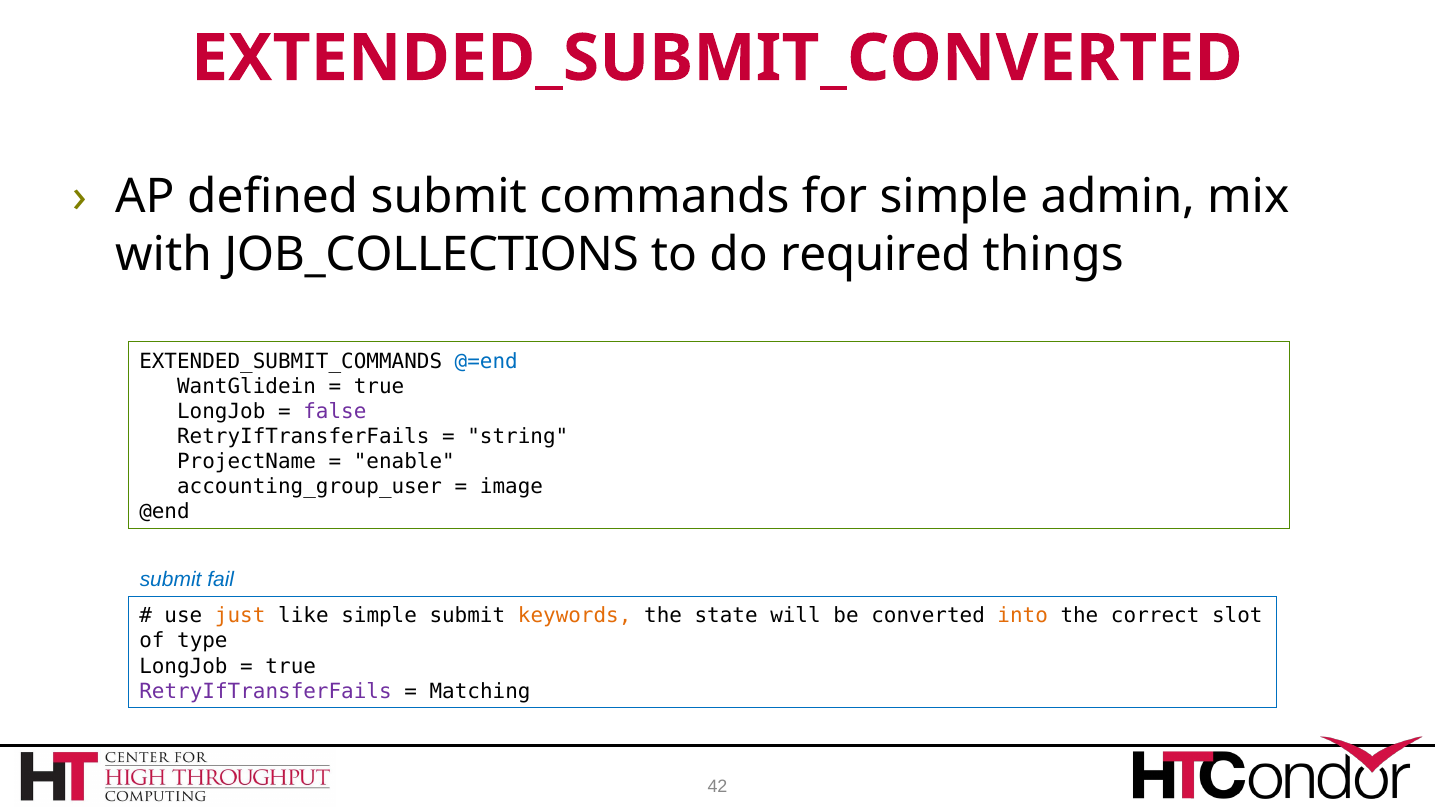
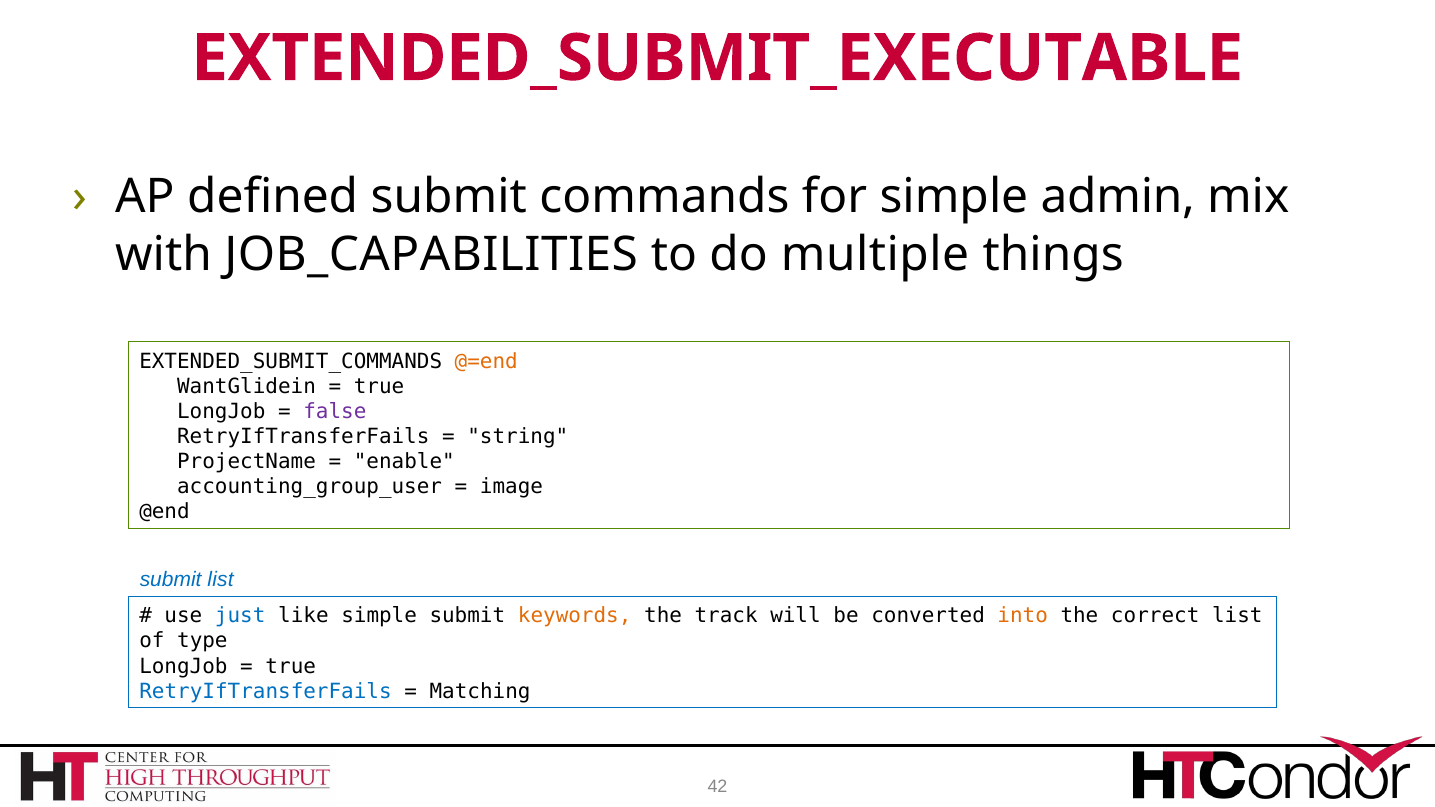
EXTENDED_SUBMIT_CONVERTED: EXTENDED_SUBMIT_CONVERTED -> EXTENDED_SUBMIT_EXECUTABLE
JOB_COLLECTIONS: JOB_COLLECTIONS -> JOB_CAPABILITIES
required: required -> multiple
@=end colour: blue -> orange
submit fail: fail -> list
just colour: orange -> blue
state: state -> track
correct slot: slot -> list
RetryIfTransferFails at (266, 691) colour: purple -> blue
